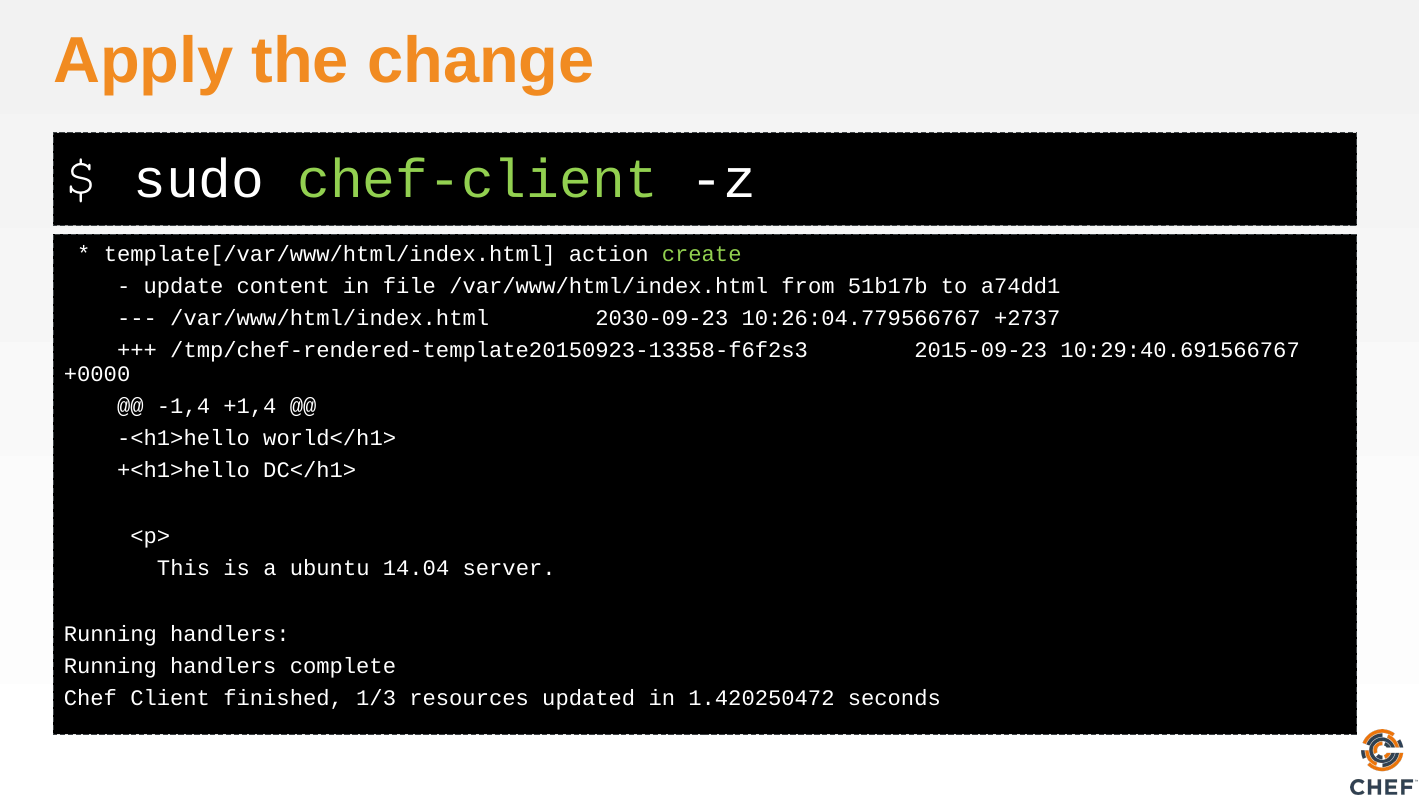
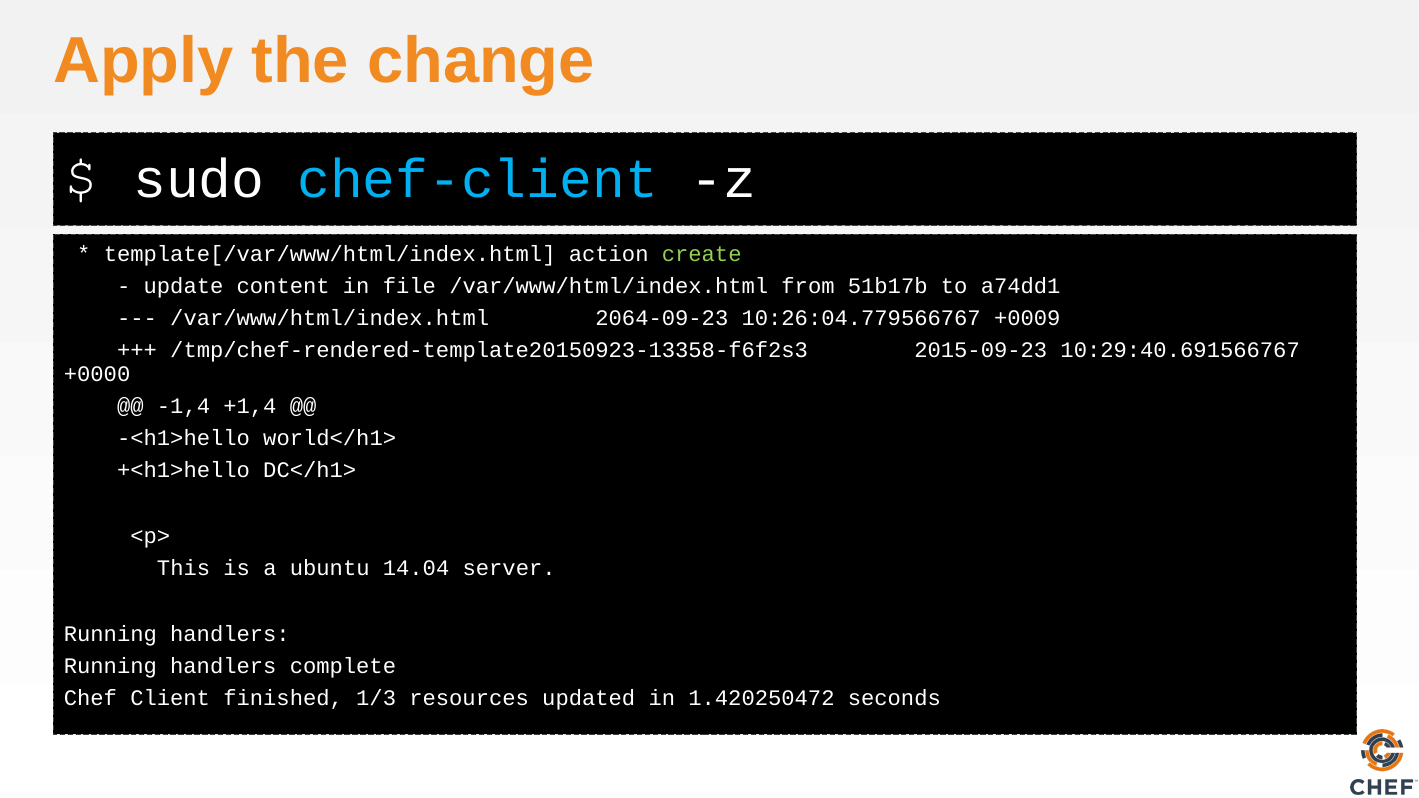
chef-client colour: light green -> light blue
2030-09-23: 2030-09-23 -> 2064-09-23
+2737: +2737 -> +0009
